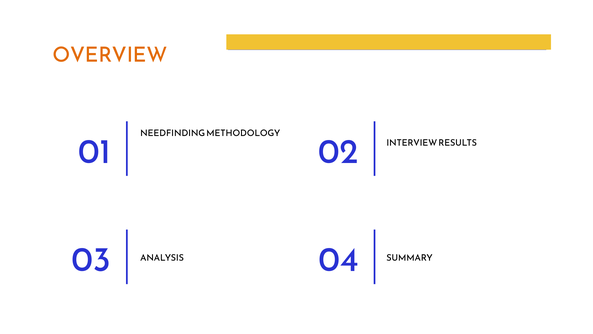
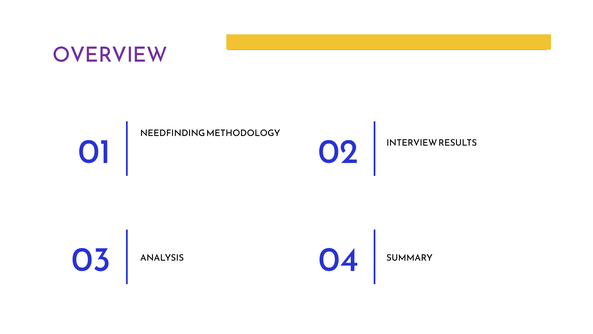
OVERVIEW colour: orange -> purple
